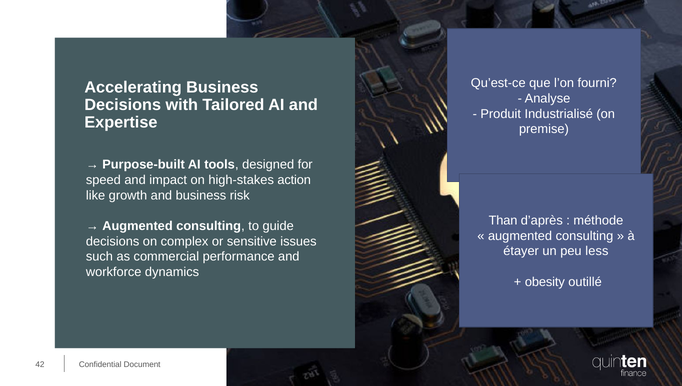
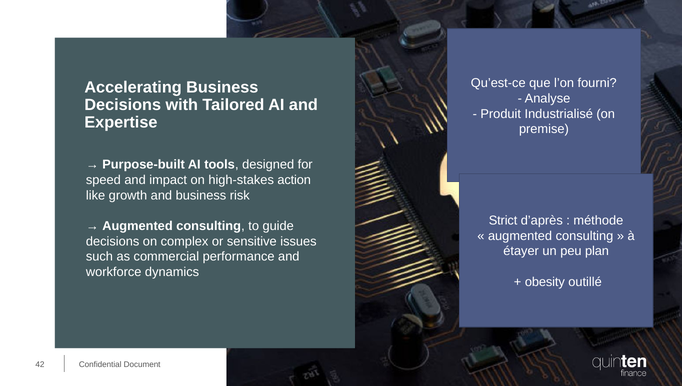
Than: Than -> Strict
less: less -> plan
